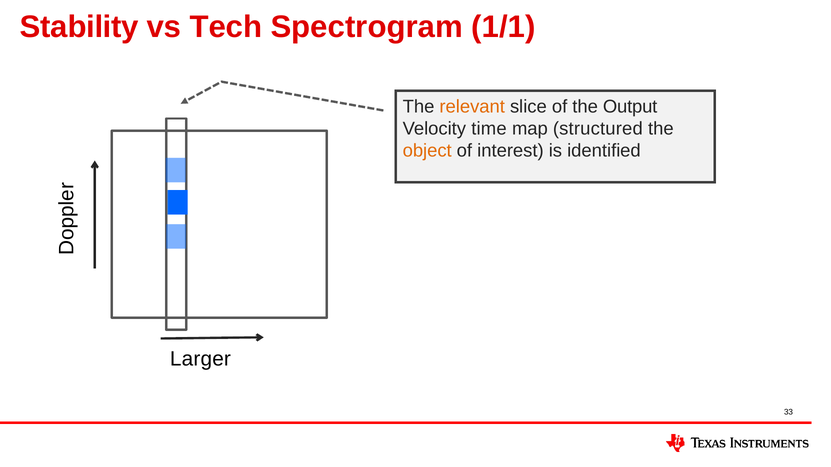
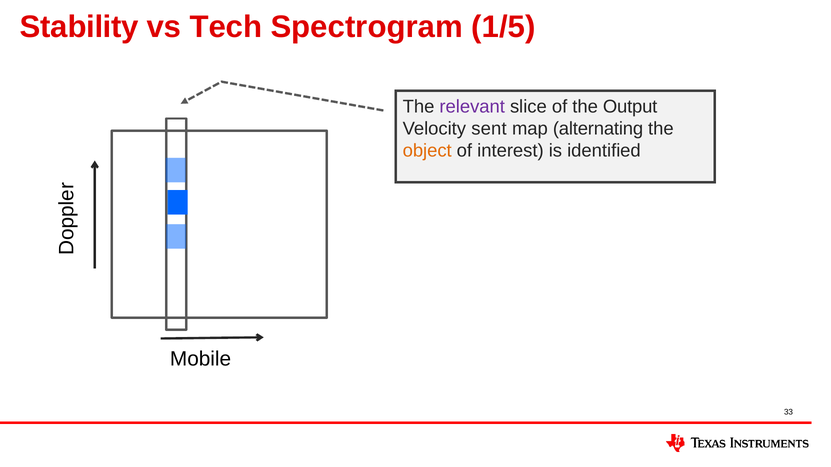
1/1: 1/1 -> 1/5
relevant colour: orange -> purple
time: time -> sent
structured: structured -> alternating
Larger: Larger -> Mobile
